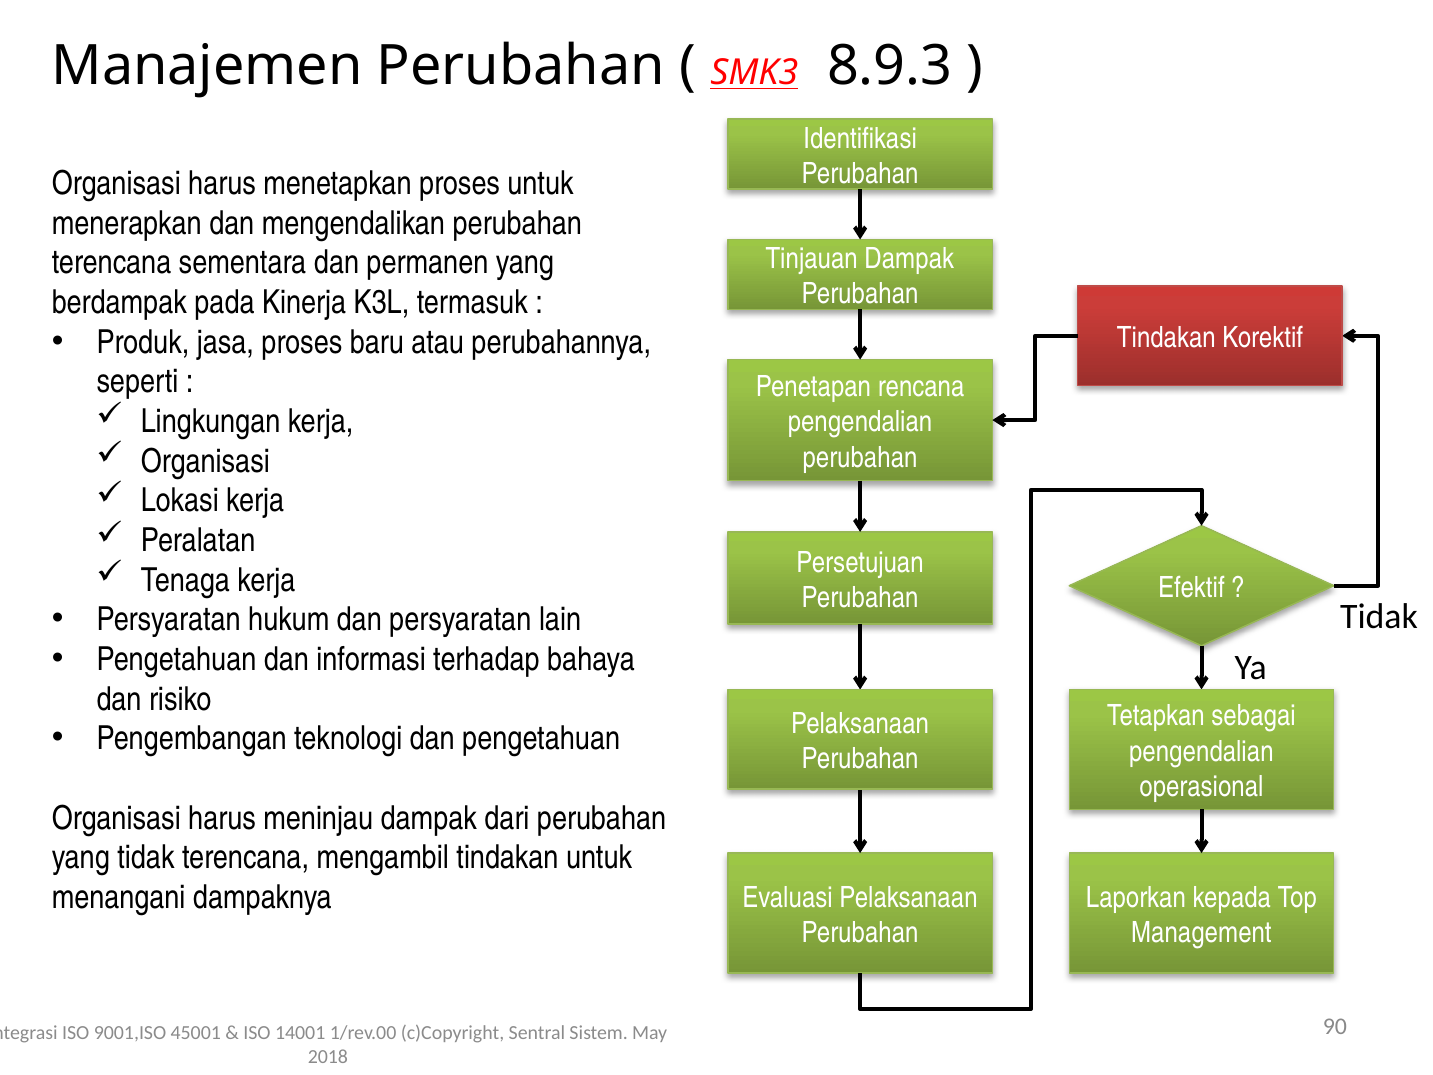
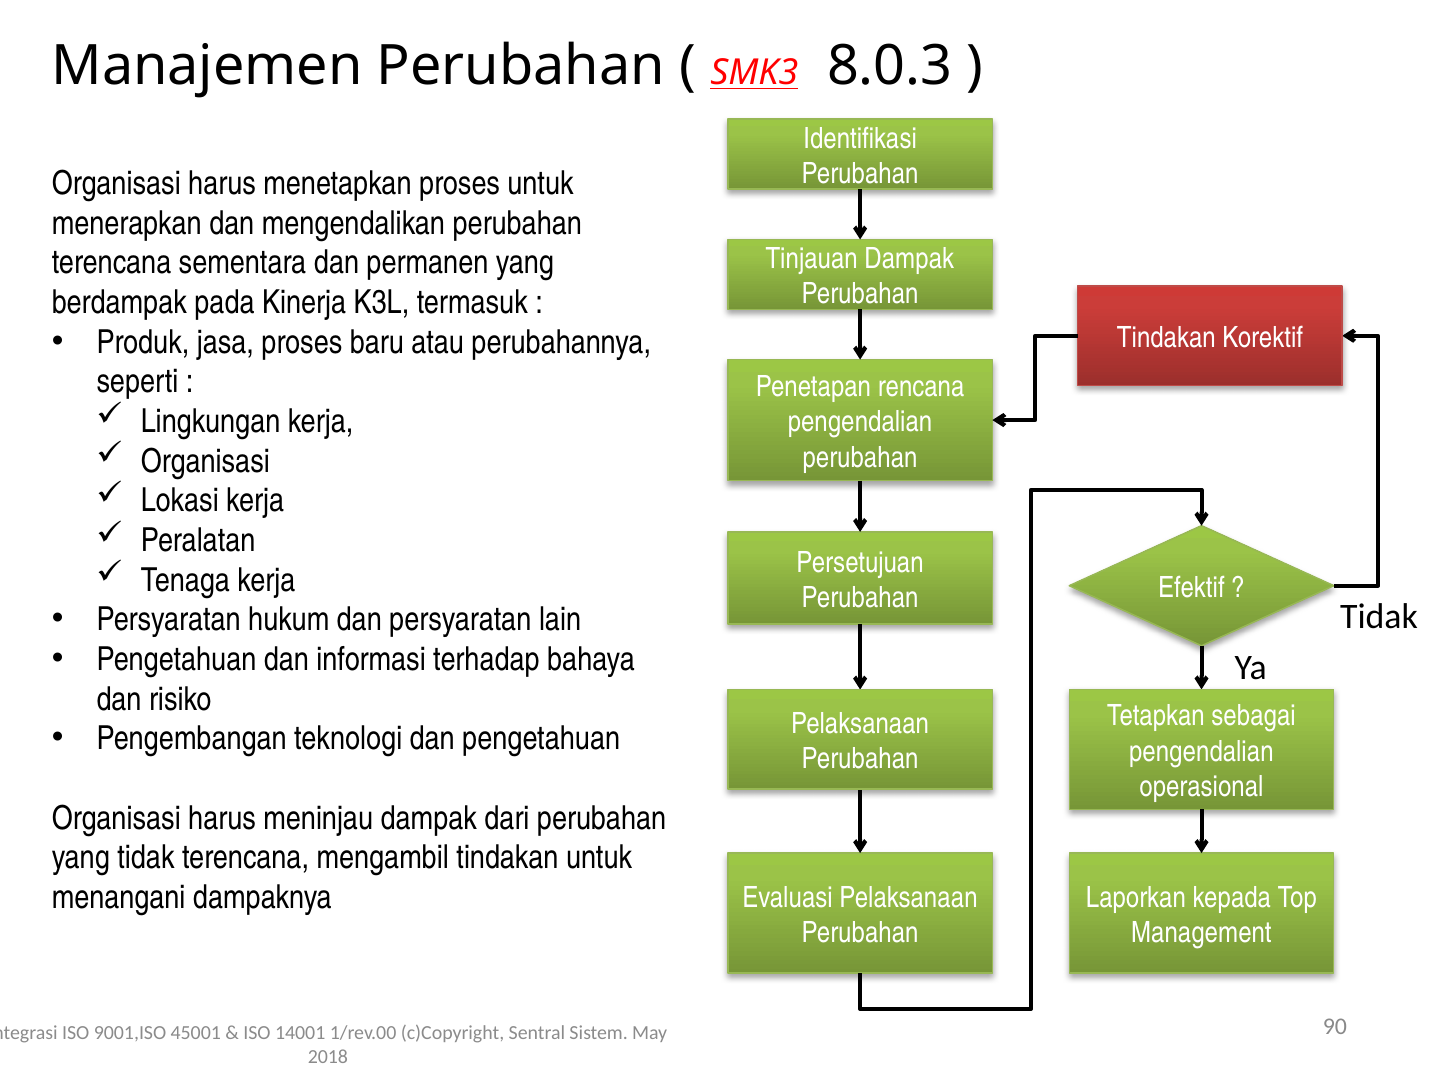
8.9.3: 8.9.3 -> 8.0.3
